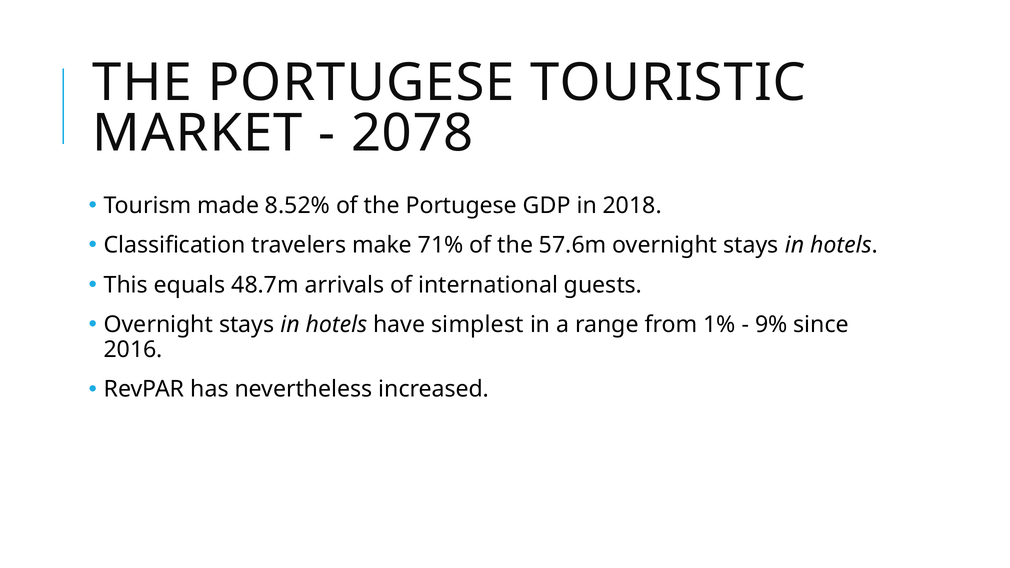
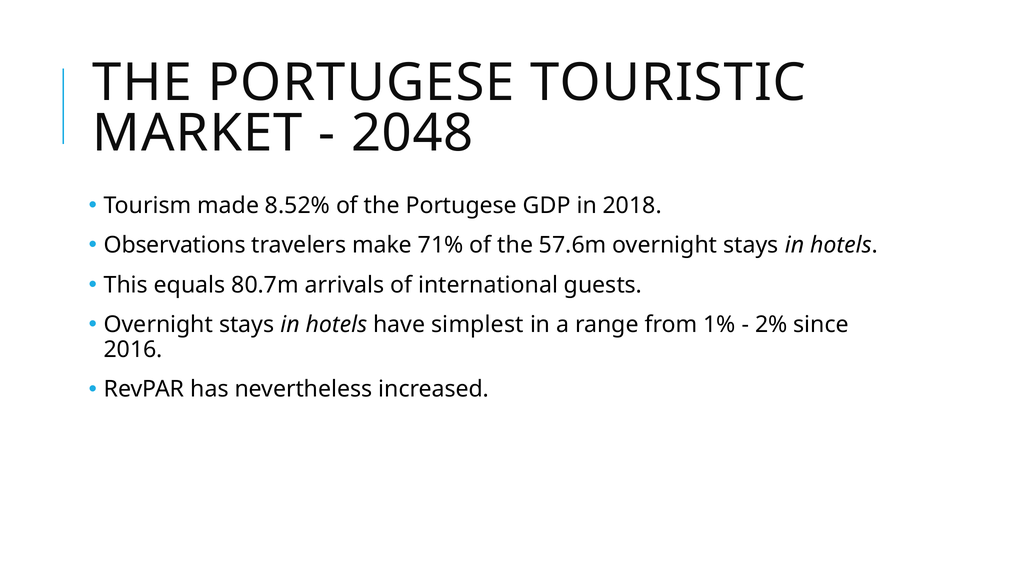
2078: 2078 -> 2048
Classification: Classification -> Observations
48.7m: 48.7m -> 80.7m
9%: 9% -> 2%
